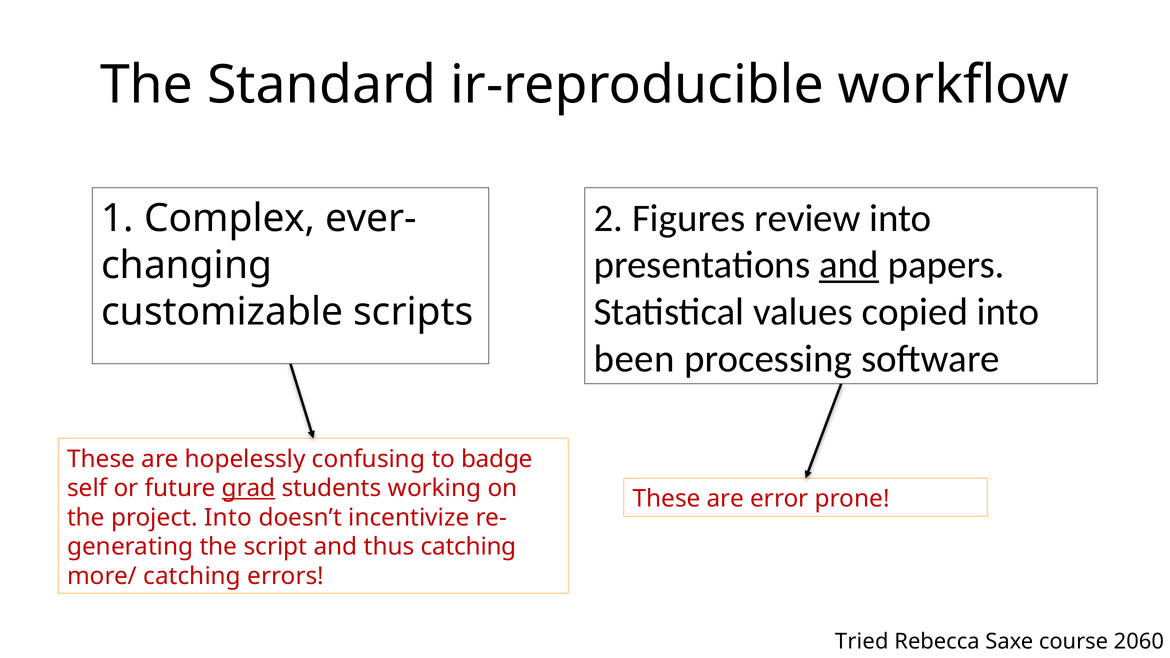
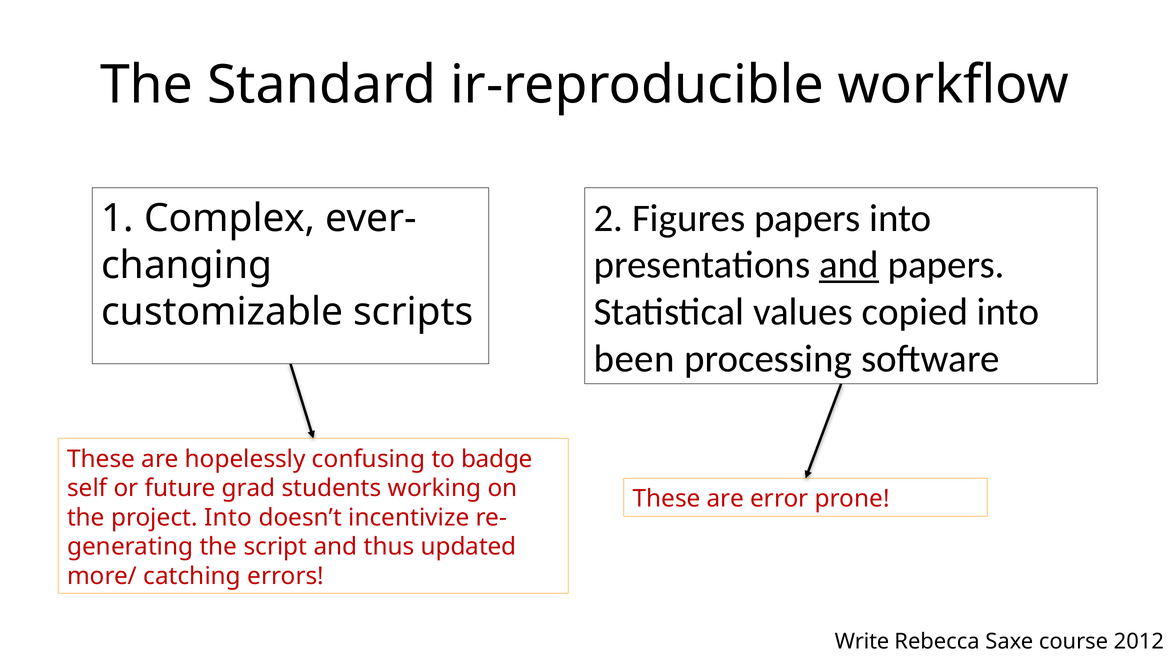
Figures review: review -> papers
grad underline: present -> none
thus catching: catching -> updated
Tried: Tried -> Write
2060: 2060 -> 2012
